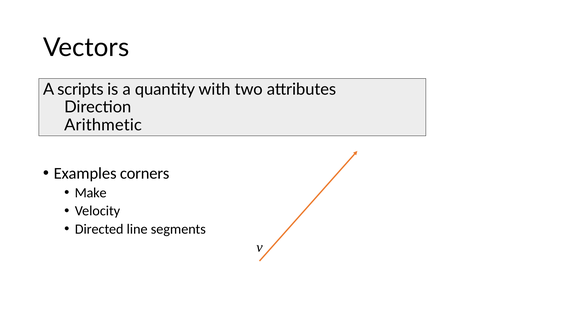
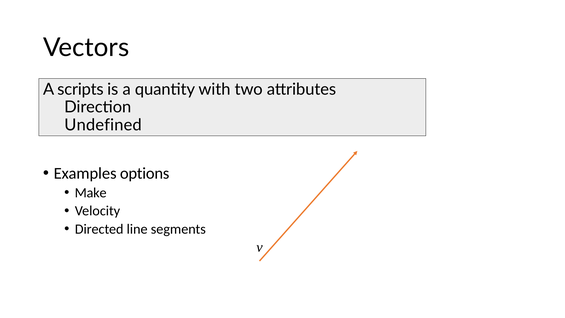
Arithmetic: Arithmetic -> Undefined
corners: corners -> options
